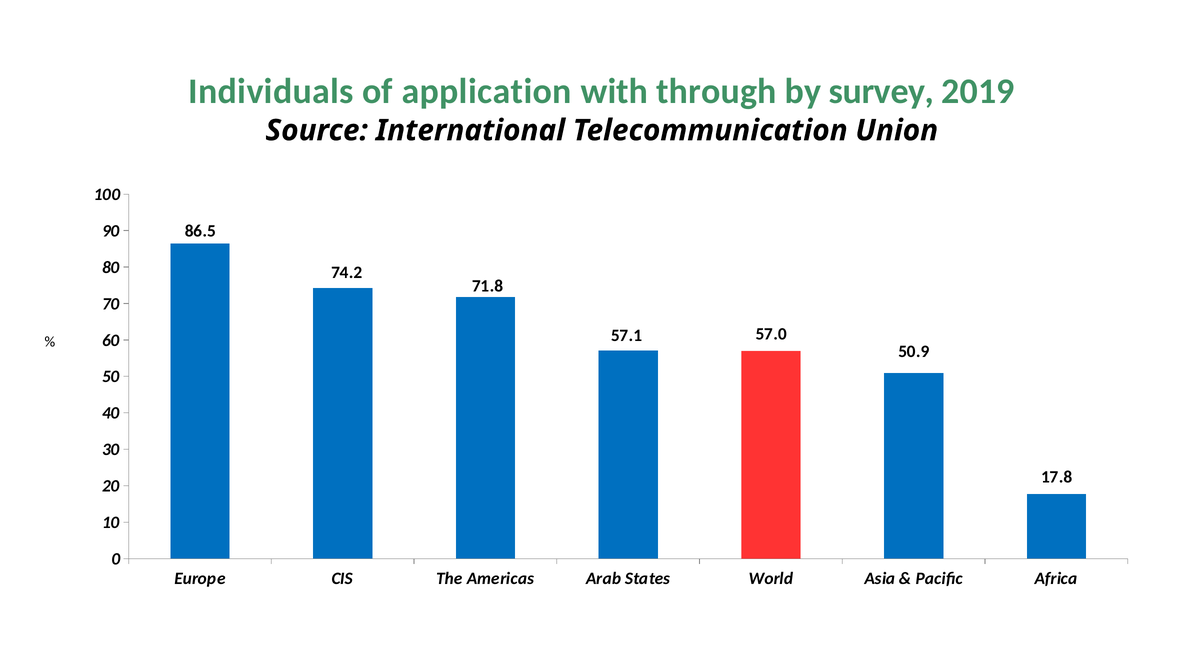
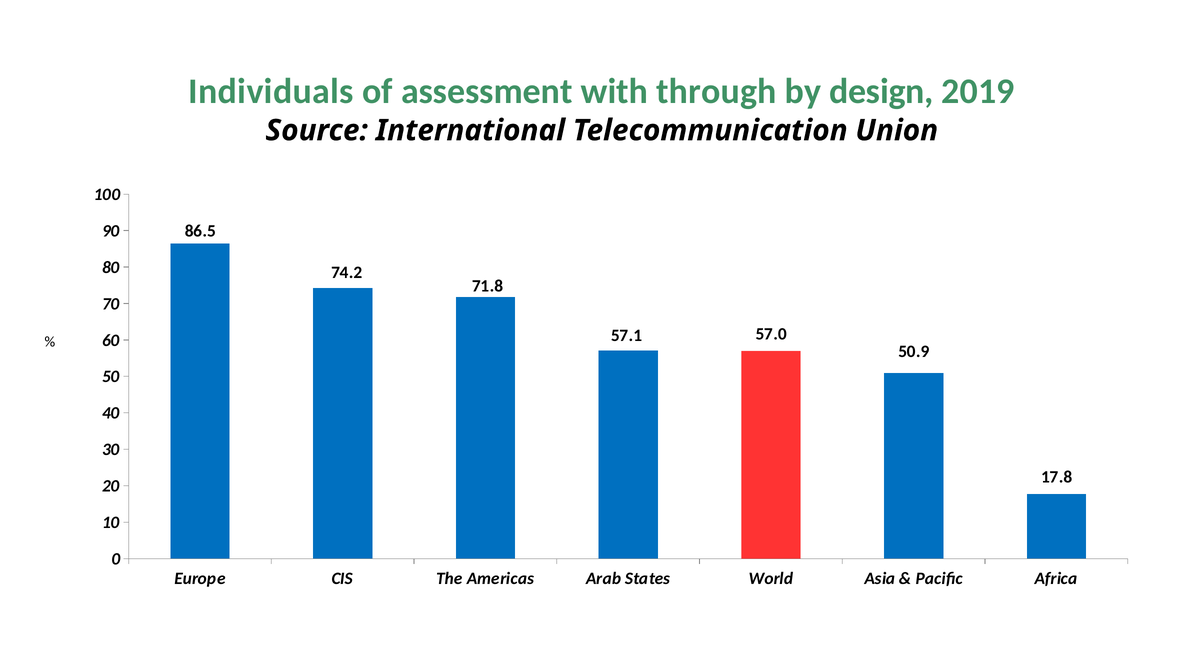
application: application -> assessment
survey: survey -> design
